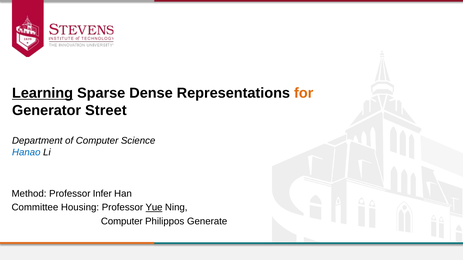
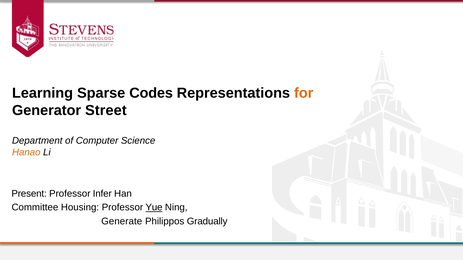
Learning underline: present -> none
Dense: Dense -> Codes
Hanao colour: blue -> orange
Method: Method -> Present
Computer at (122, 222): Computer -> Generate
Generate: Generate -> Gradually
